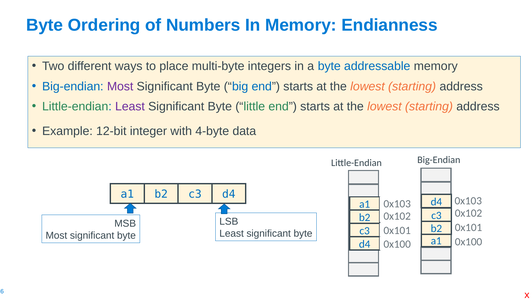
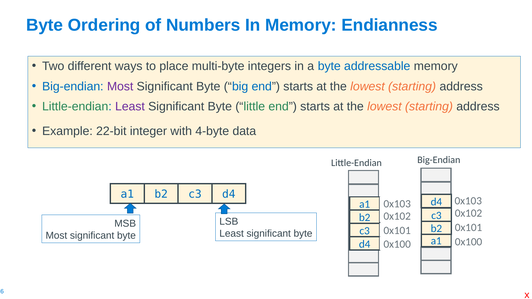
12-bit: 12-bit -> 22-bit
